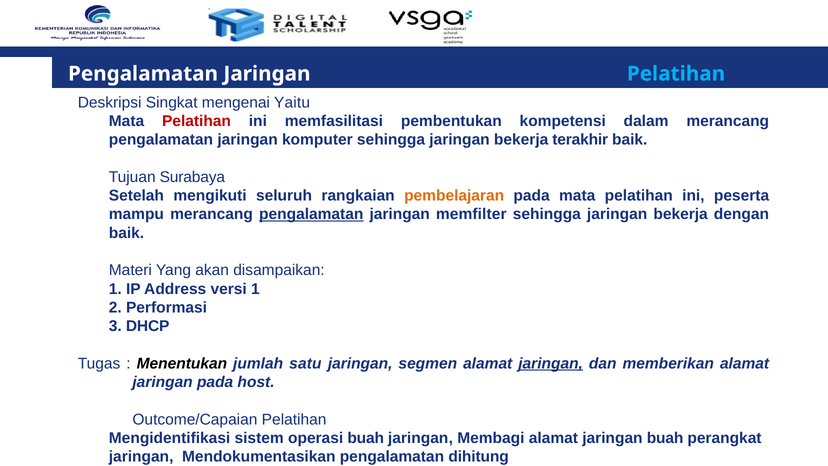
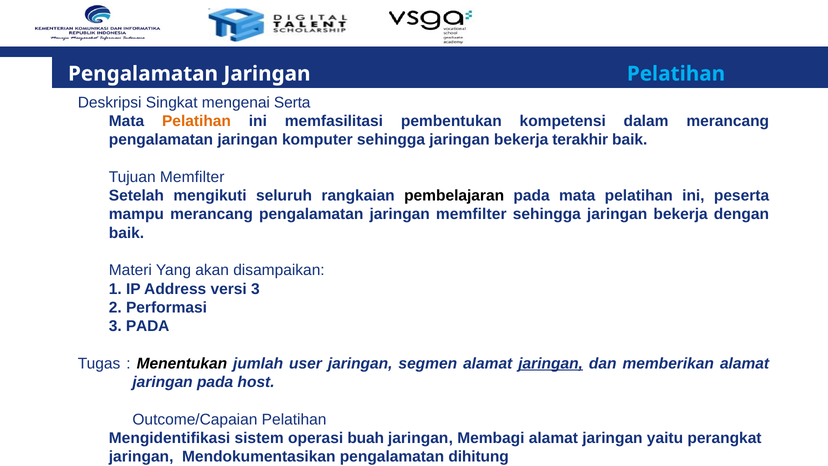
Yaitu: Yaitu -> Serta
Pelatihan at (196, 121) colour: red -> orange
Tujuan Surabaya: Surabaya -> Memfilter
pembelajaran colour: orange -> black
pengalamatan at (311, 214) underline: present -> none
versi 1: 1 -> 3
3 DHCP: DHCP -> PADA
satu: satu -> user
jaringan buah: buah -> yaitu
